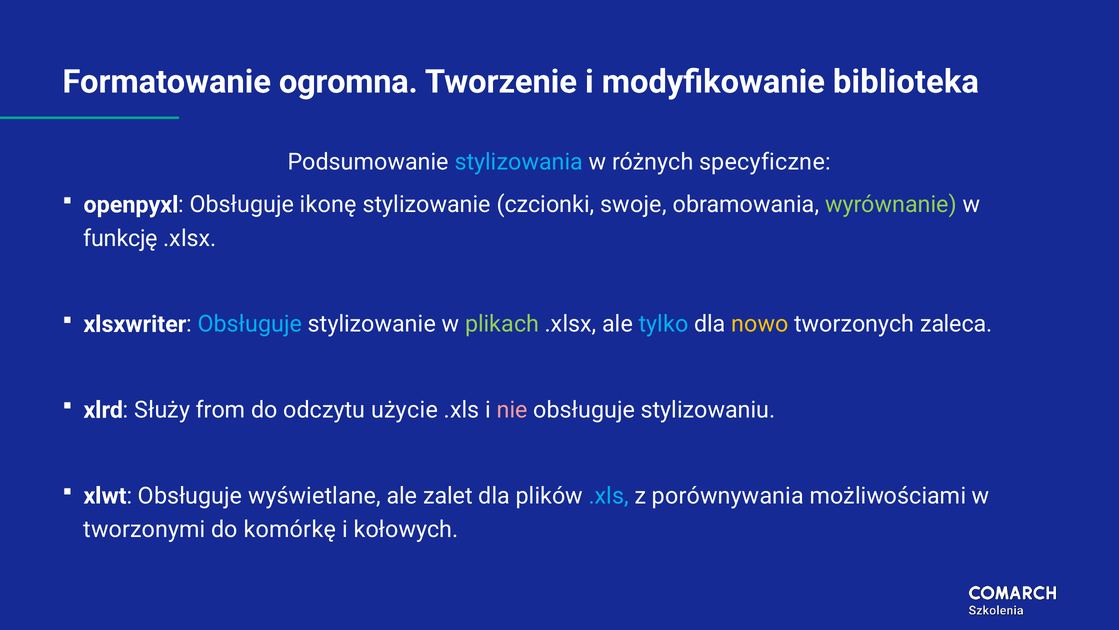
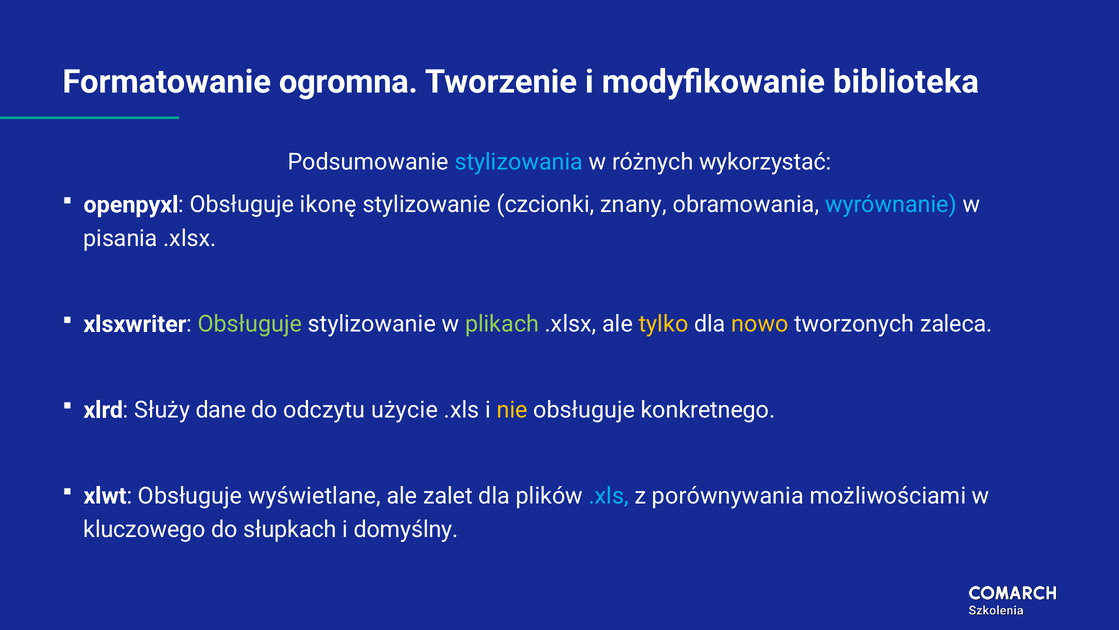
specyficzne: specyficzne -> wykorzystać
swoje: swoje -> znany
wyrównanie colour: light green -> light blue
funkcję: funkcję -> pisania
Obsługuje at (250, 324) colour: light blue -> light green
tylko colour: light blue -> yellow
from: from -> dane
nie colour: pink -> yellow
stylizowaniu: stylizowaniu -> konkretnego
tworzonymi: tworzonymi -> kluczowego
komórkę: komórkę -> słupkach
kołowych: kołowych -> domyślny
